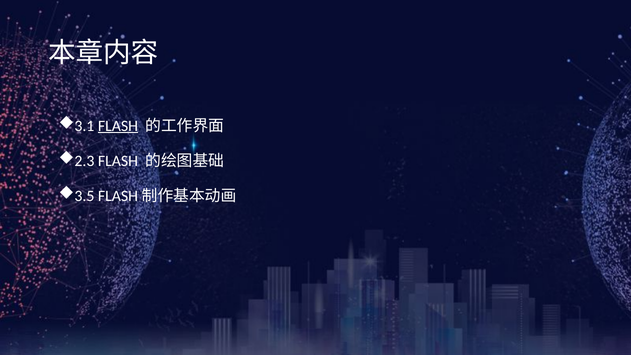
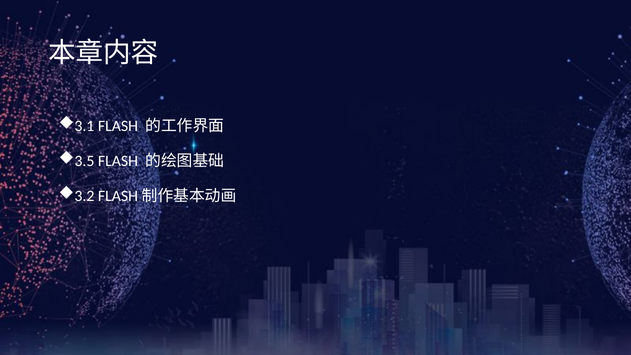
FLASH at (118, 126) underline: present -> none
2.3: 2.3 -> 3.5
3.5: 3.5 -> 3.2
